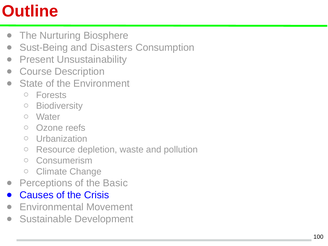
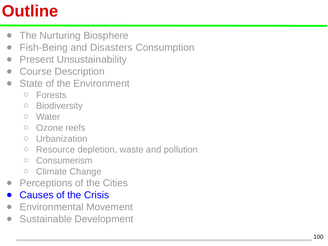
Sust-Being: Sust-Being -> Fish-Being
Basic: Basic -> Cities
